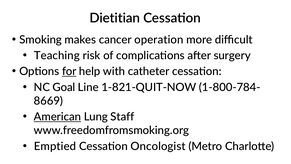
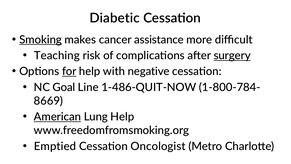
Dietitian: Dietitian -> Diabetic
Smoking underline: none -> present
operation: operation -> assistance
surgery underline: none -> present
catheter: catheter -> negative
1-821-QUIT-NOW: 1-821-QUIT-NOW -> 1-486-QUIT-NOW
Lung Staff: Staff -> Help
